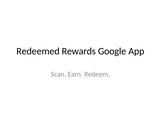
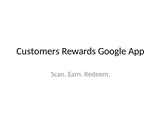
Redeemed: Redeemed -> Customers
